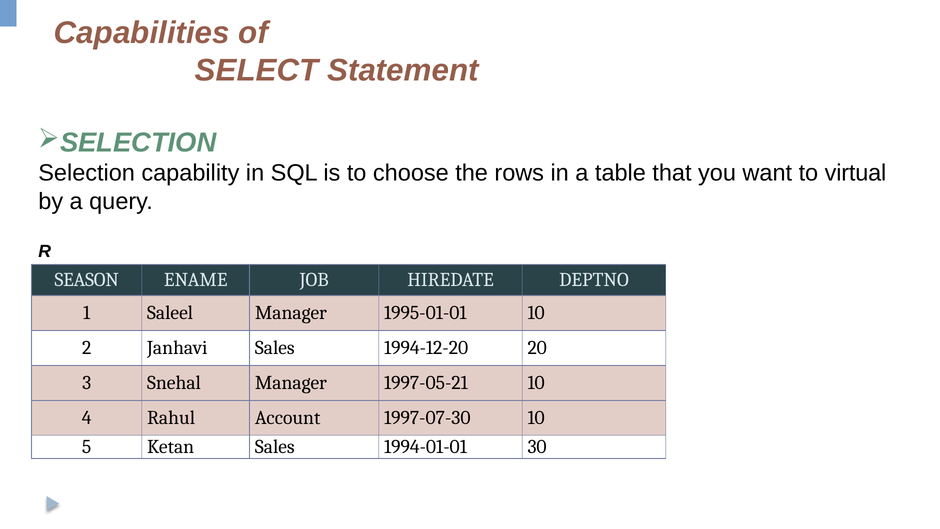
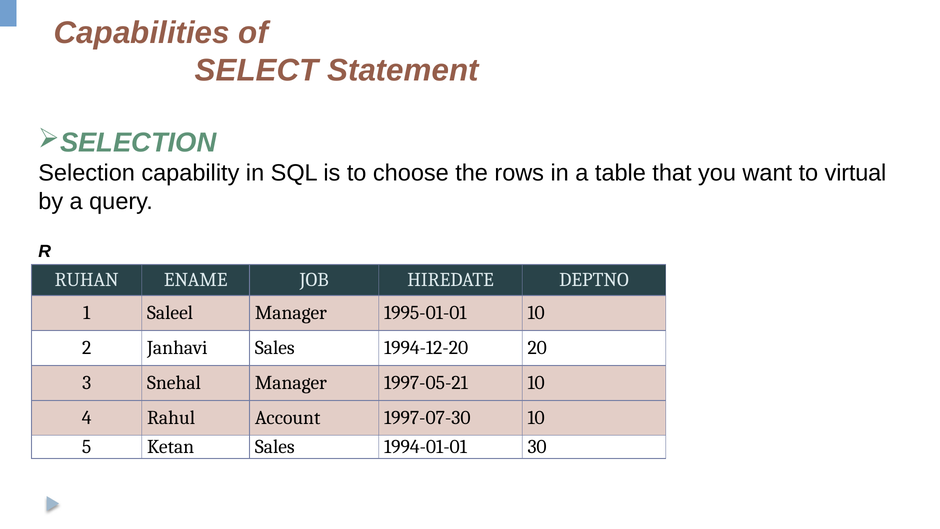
SEASON: SEASON -> RUHAN
